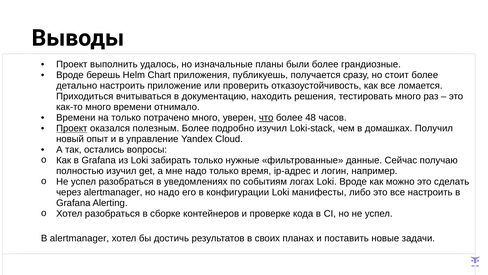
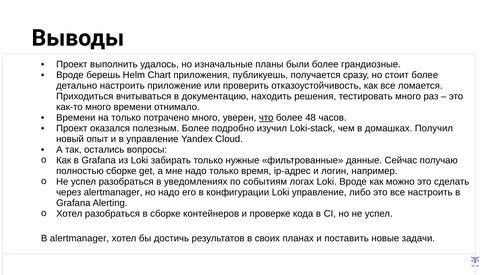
Проект at (72, 128) underline: present -> none
полностью изучил: изучил -> сборке
Loki манифесты: манифесты -> управление
